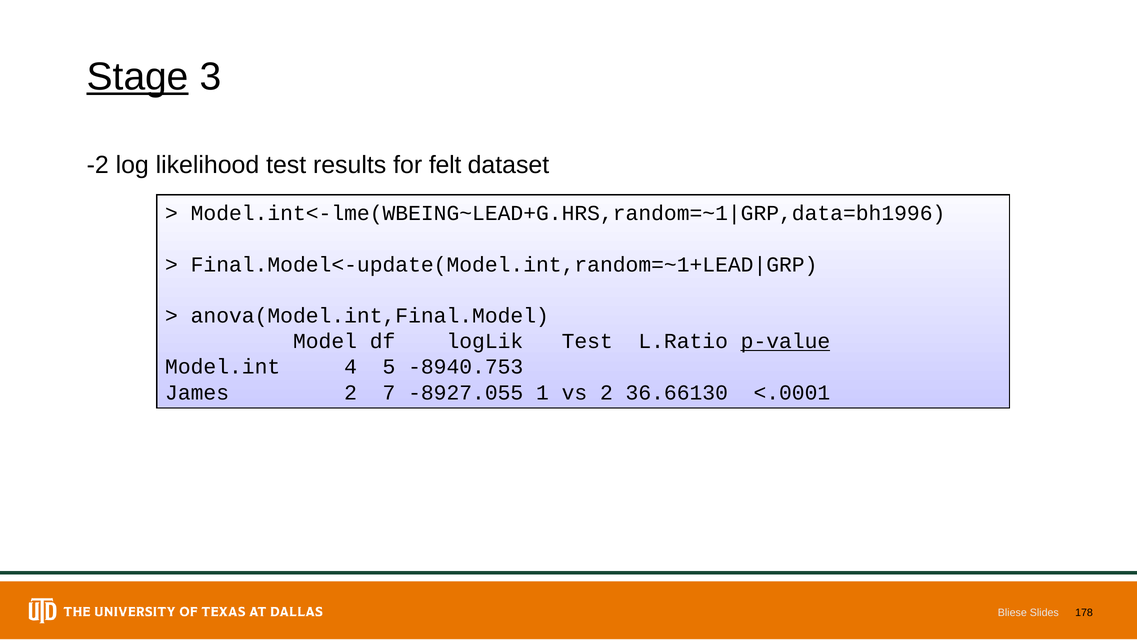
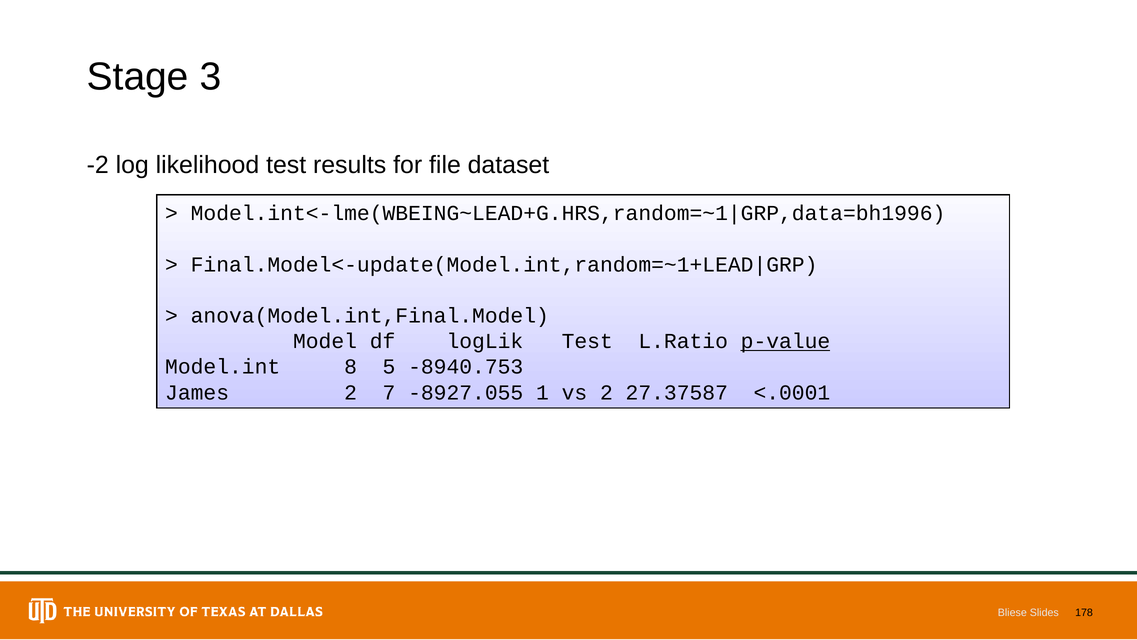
Stage underline: present -> none
felt: felt -> file
4: 4 -> 8
36.66130: 36.66130 -> 27.37587
